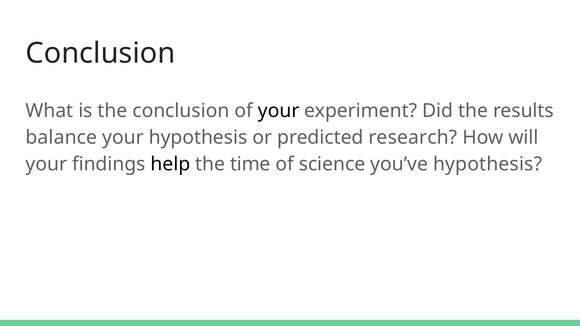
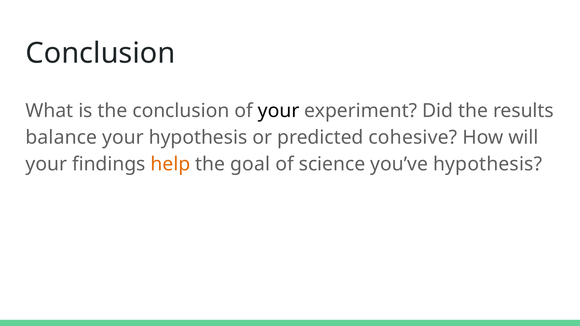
research: research -> cohesive
help colour: black -> orange
time: time -> goal
